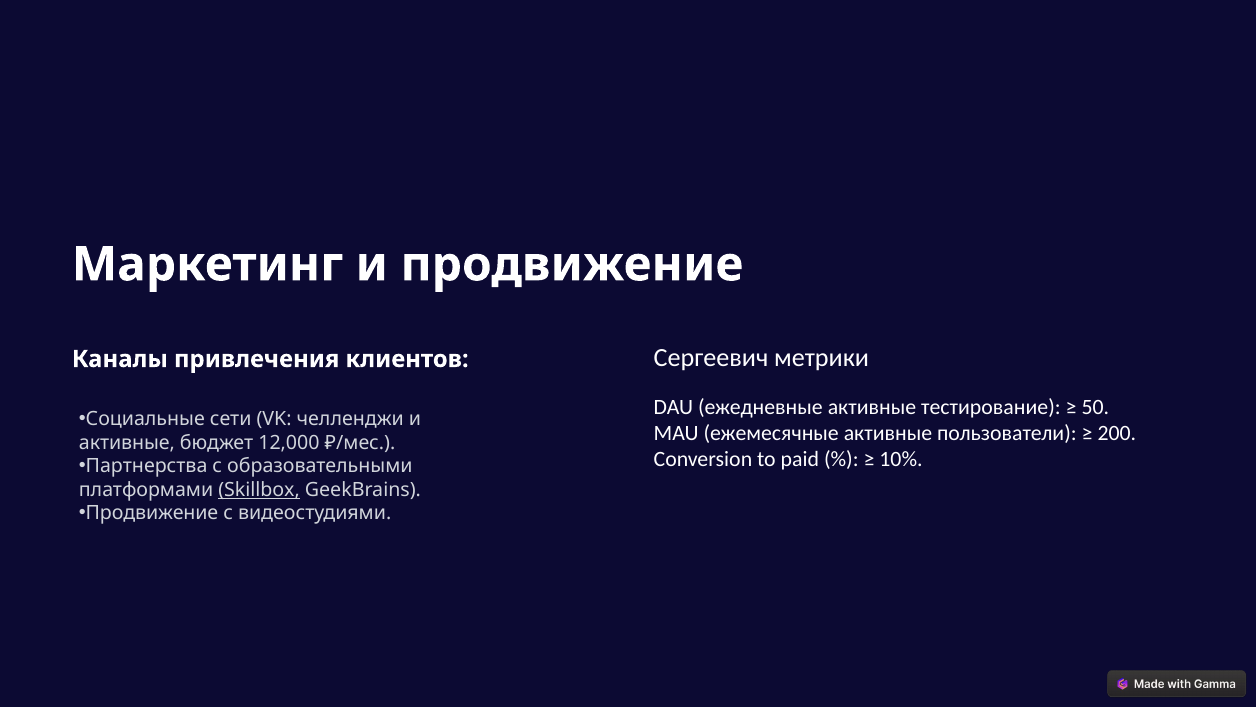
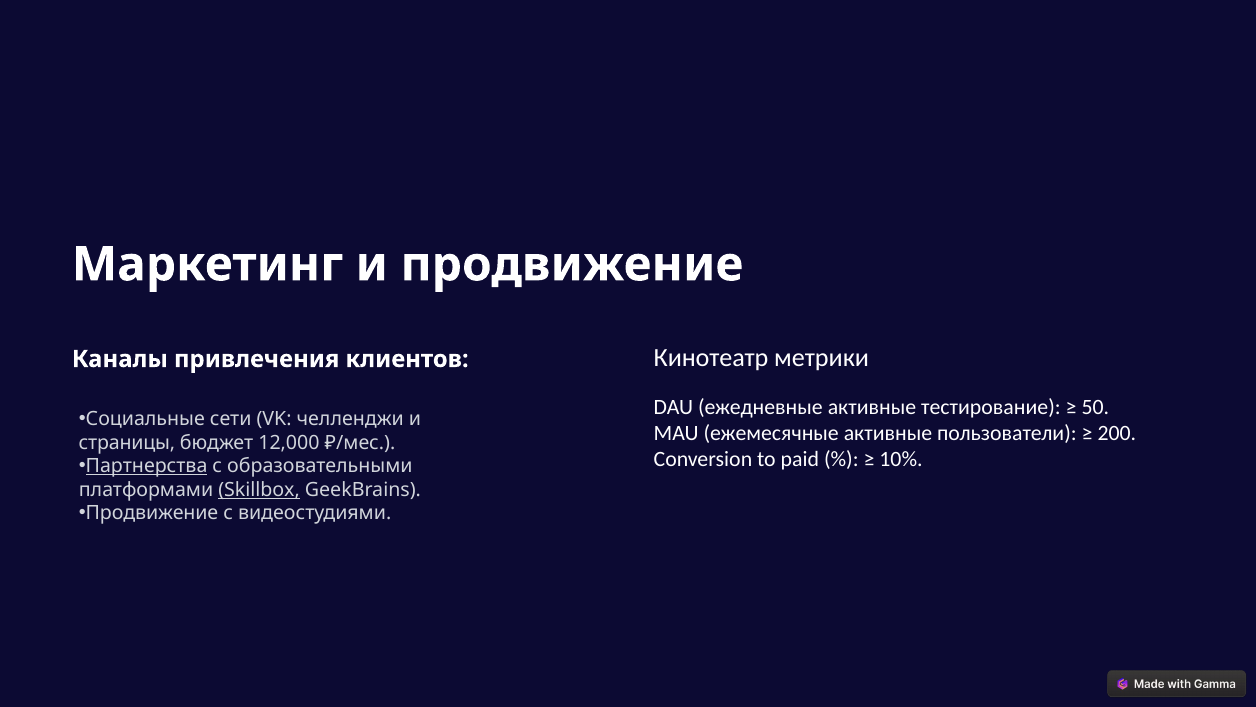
Сергеевич: Сергеевич -> Кинотеатр
активные at (127, 442): активные -> страницы
Партнерства underline: none -> present
